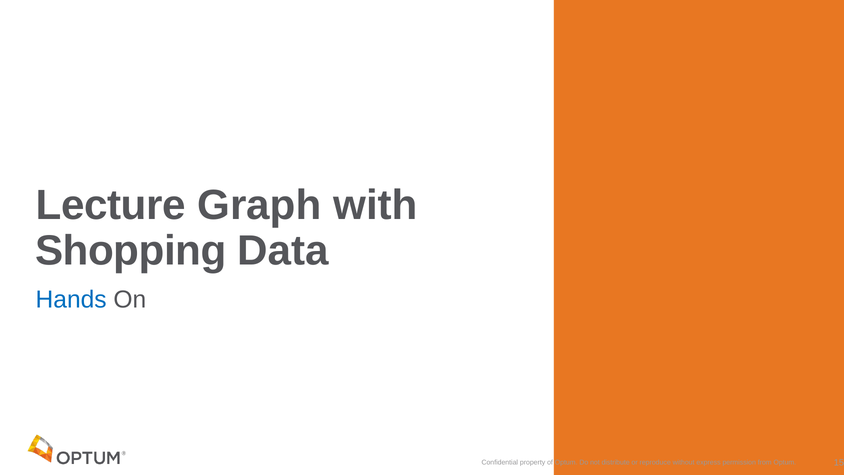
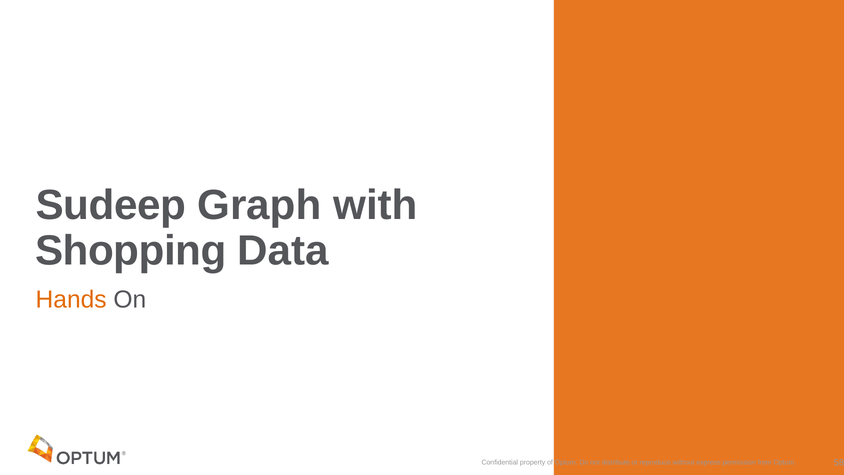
Lecture: Lecture -> Sudeep
Hands colour: blue -> orange
15: 15 -> 58
